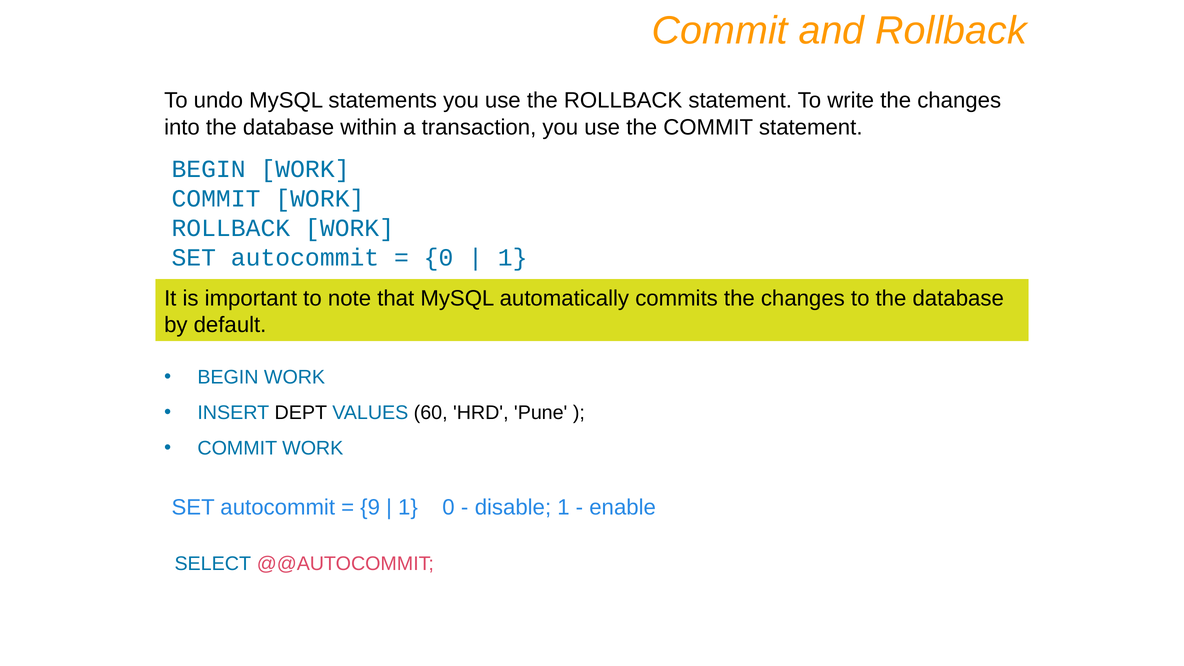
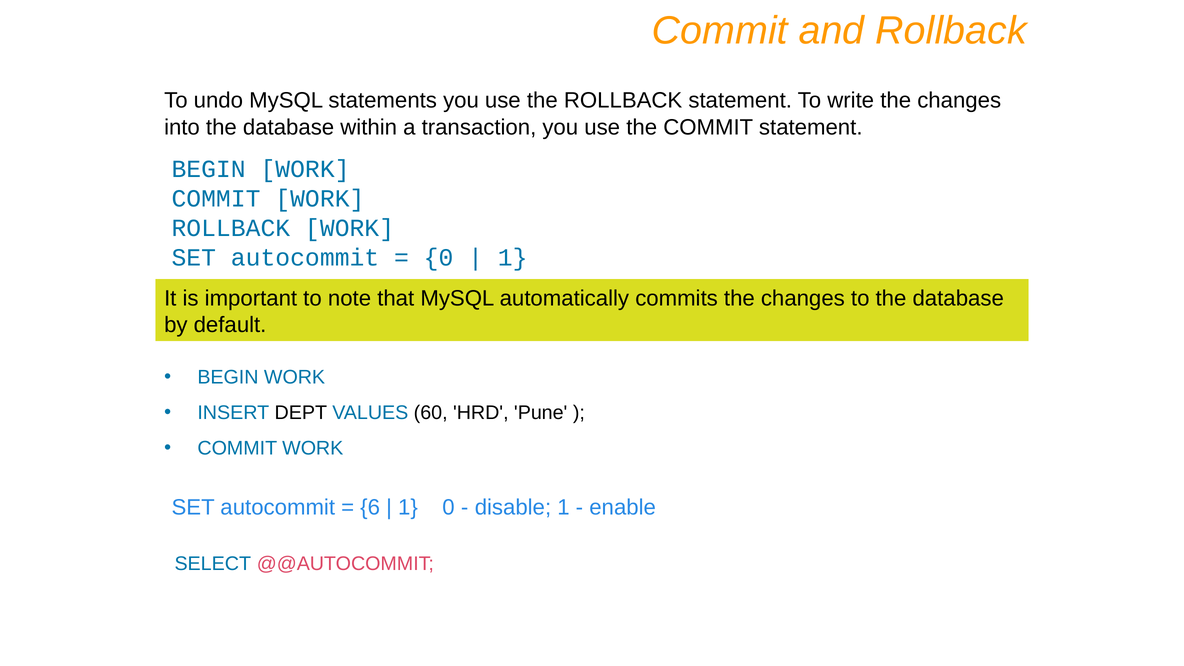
9: 9 -> 6
